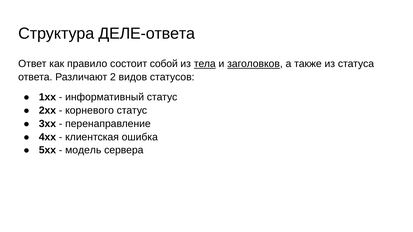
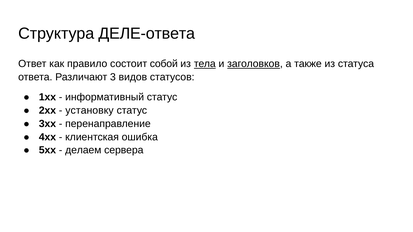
2: 2 -> 3
корневого: корневого -> установку
модель: модель -> делаем
